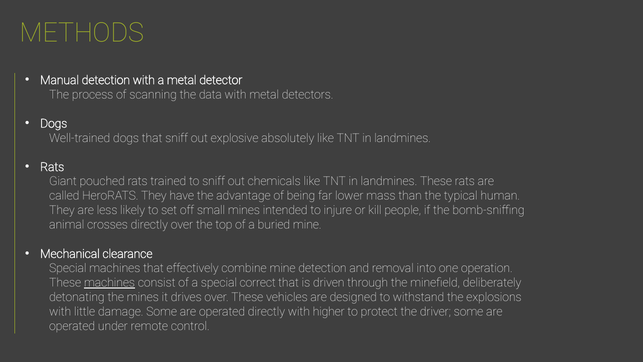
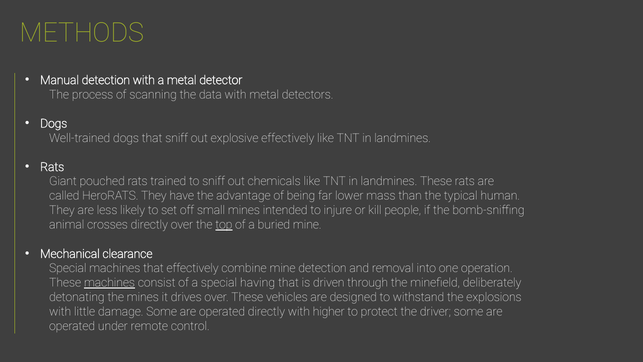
explosive absolutely: absolutely -> effectively
top underline: none -> present
correct: correct -> having
